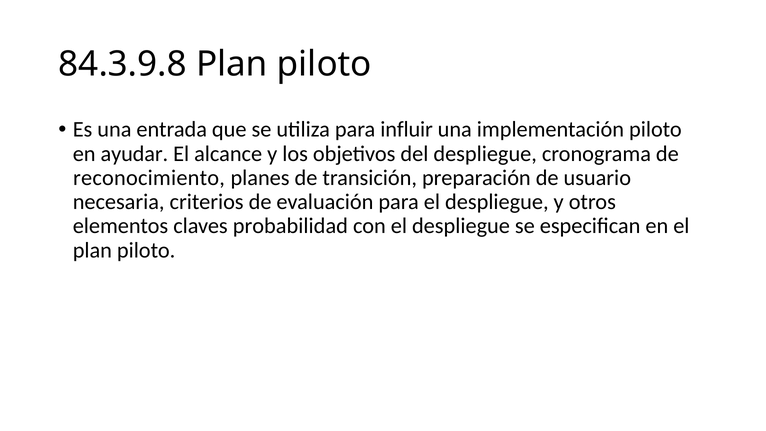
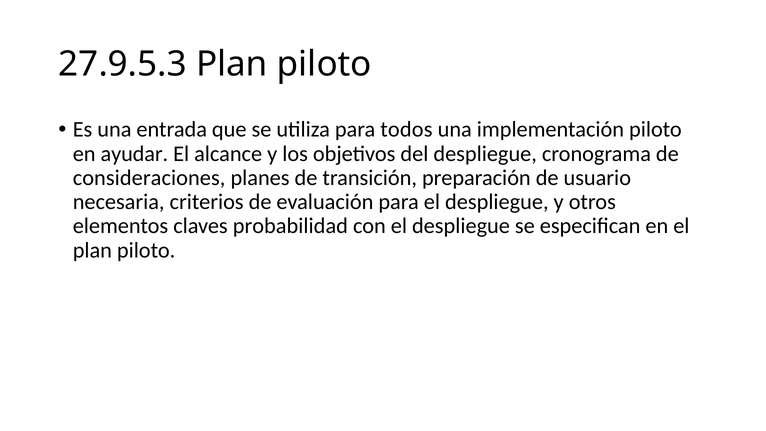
84.3.9.8: 84.3.9.8 -> 27.9.5.3
influir: influir -> todos
reconocimiento: reconocimiento -> consideraciones
